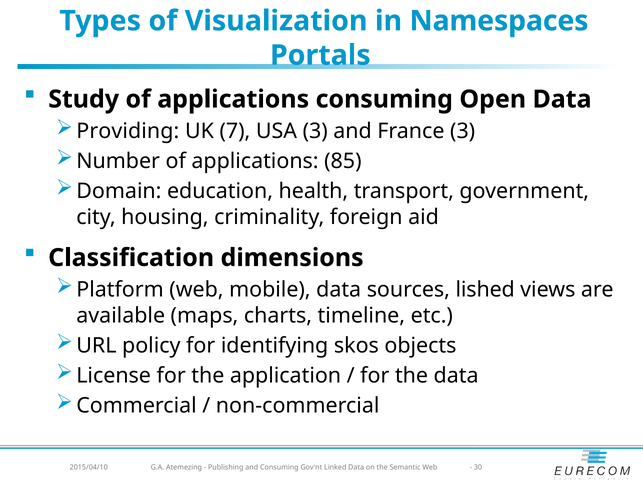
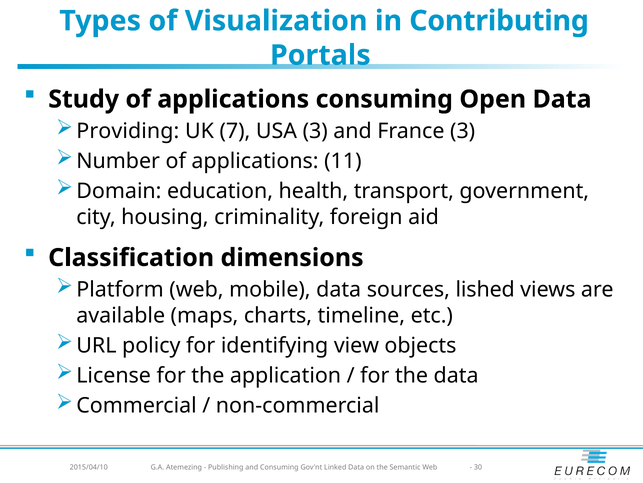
Namespaces: Namespaces -> Contributing
85: 85 -> 11
skos: skos -> view
